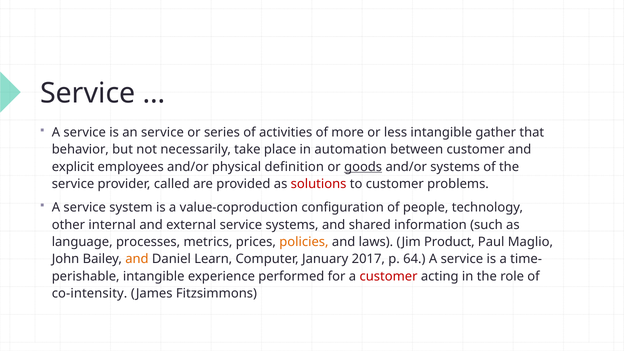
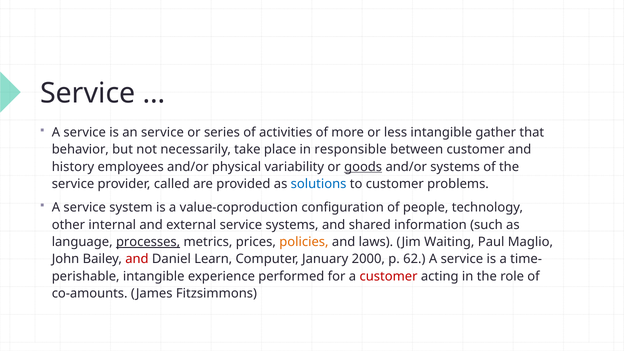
automation: automation -> responsible
explicit: explicit -> history
definition: definition -> variability
solutions colour: red -> blue
processes underline: none -> present
Product: Product -> Waiting
and at (137, 259) colour: orange -> red
2017: 2017 -> 2000
64: 64 -> 62
co-intensity: co-intensity -> co-amounts
